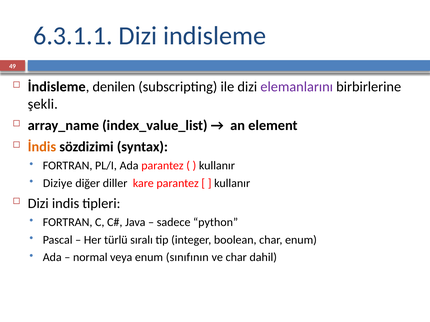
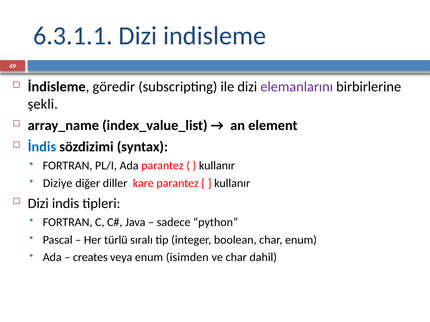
denilen: denilen -> göredir
İndis colour: orange -> blue
normal: normal -> creates
sınıfının: sınıfının -> isimden
